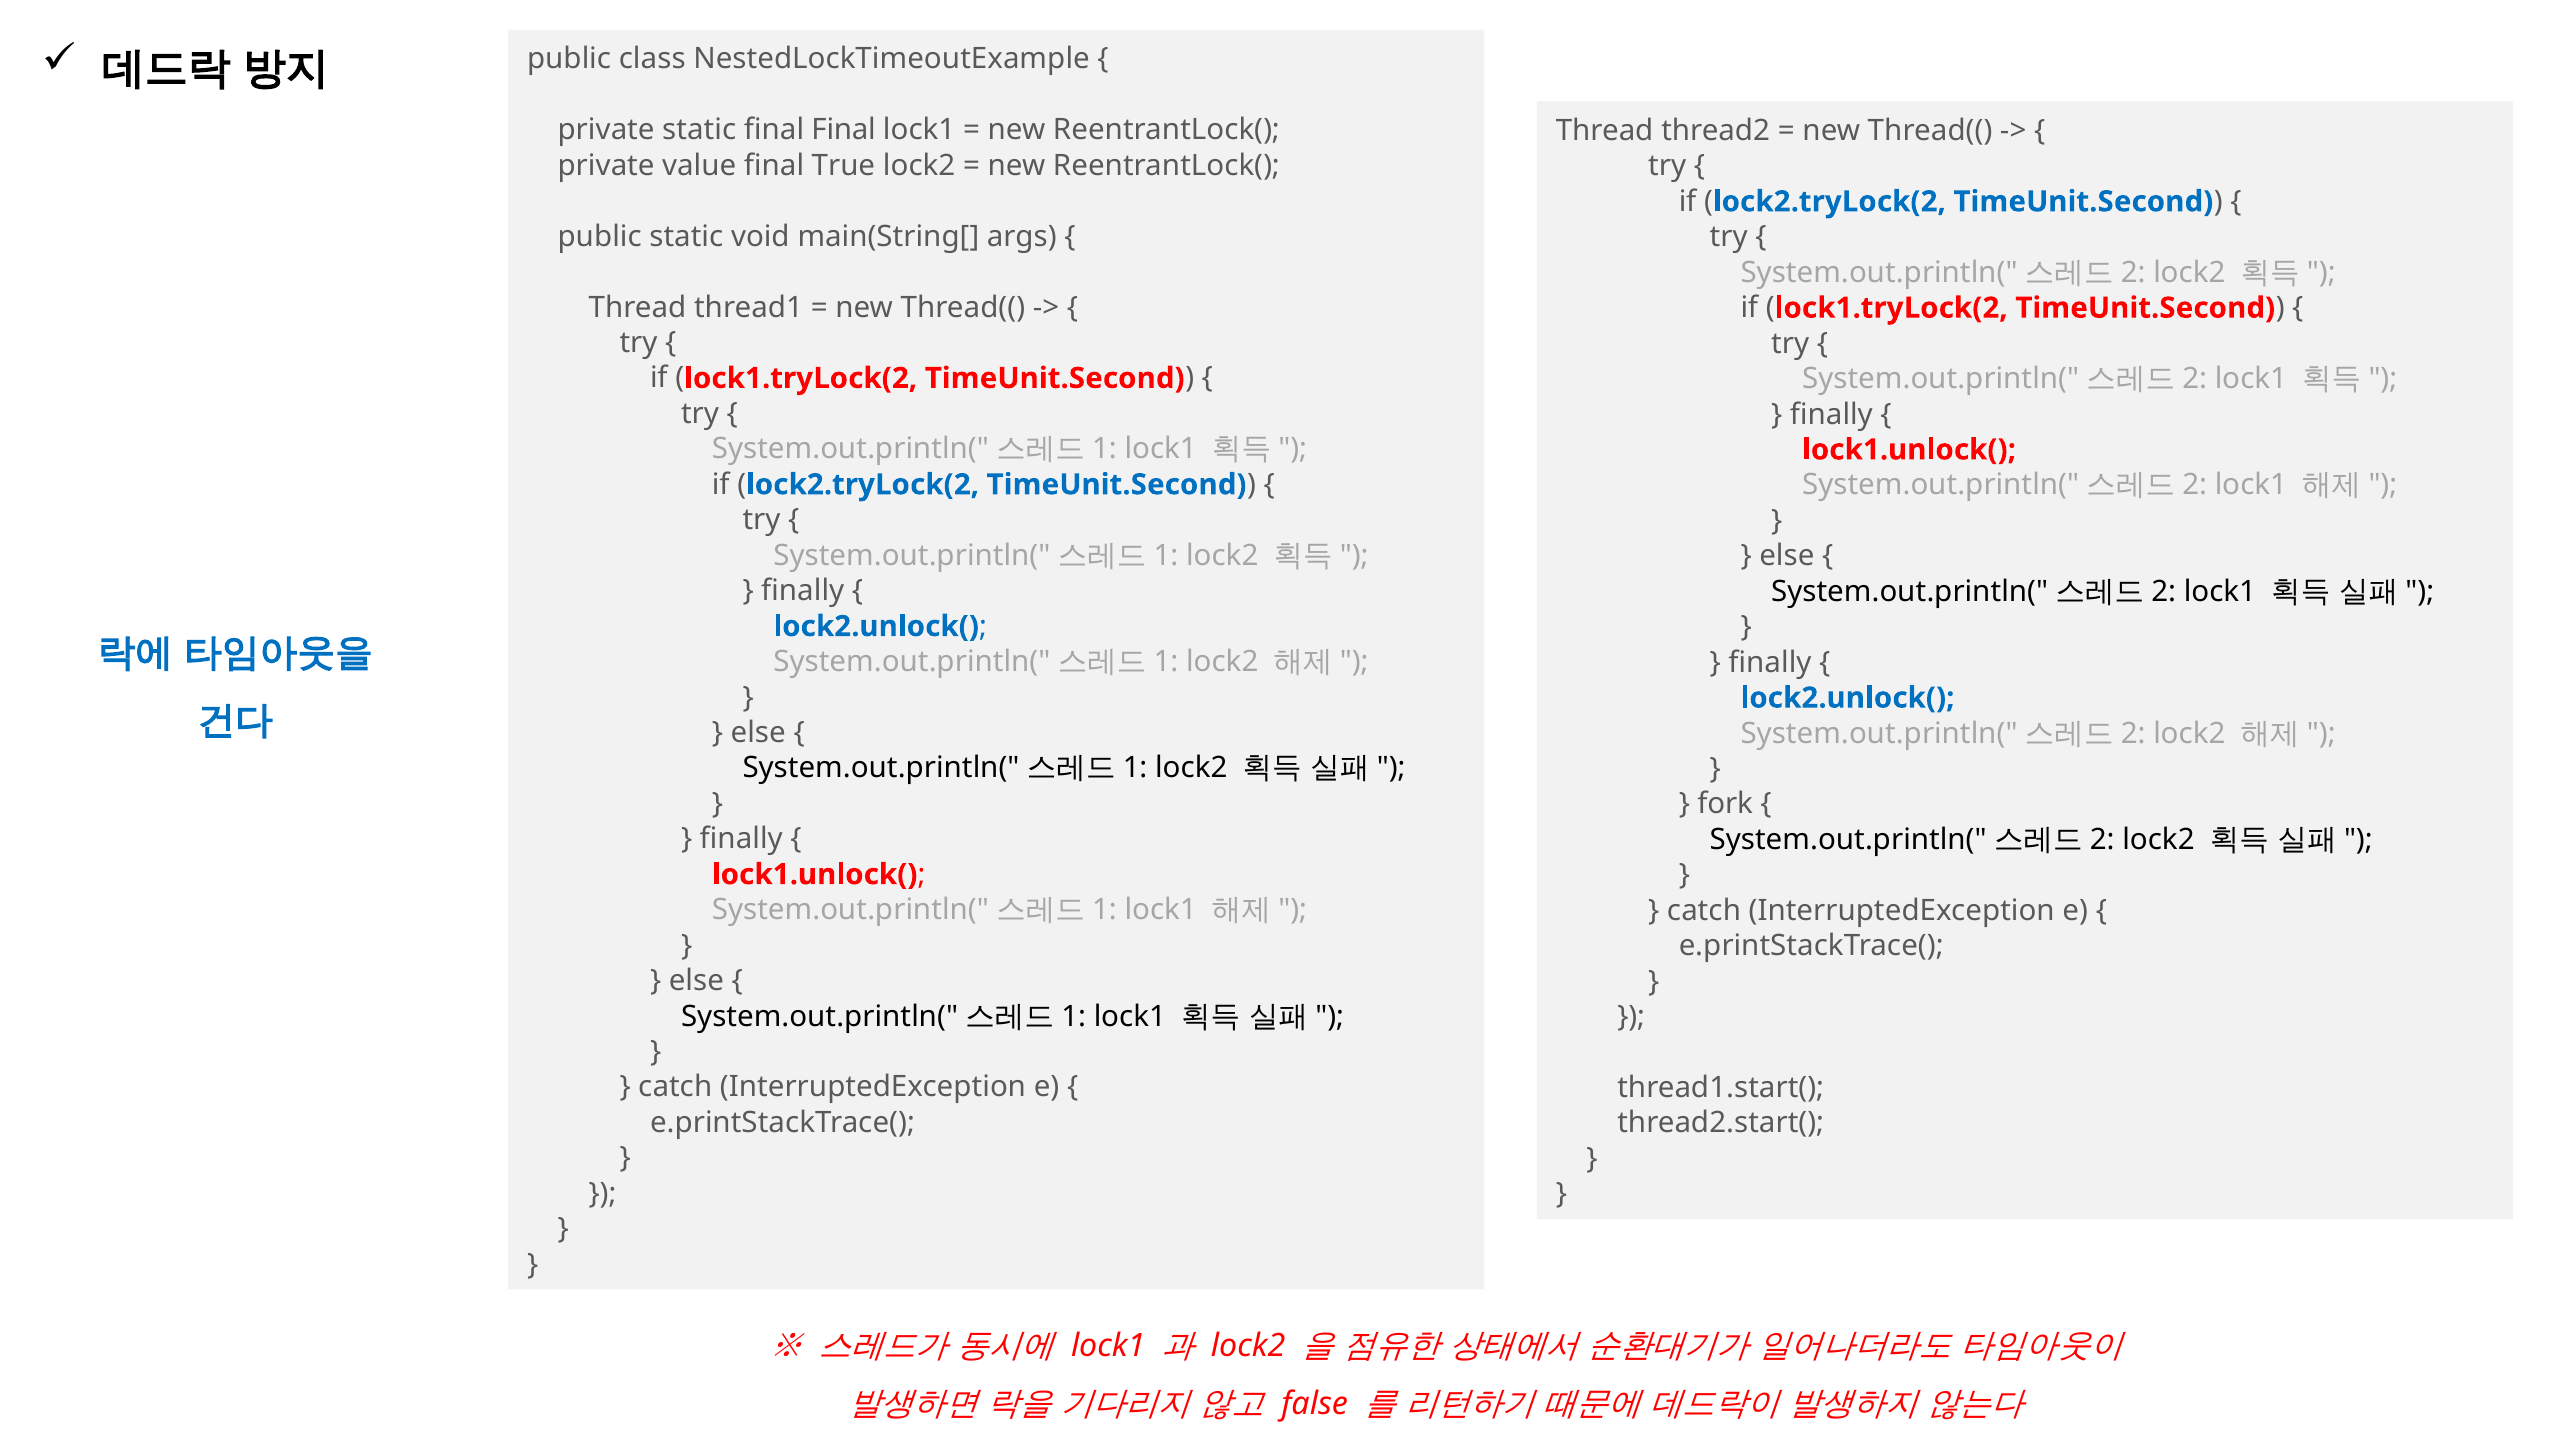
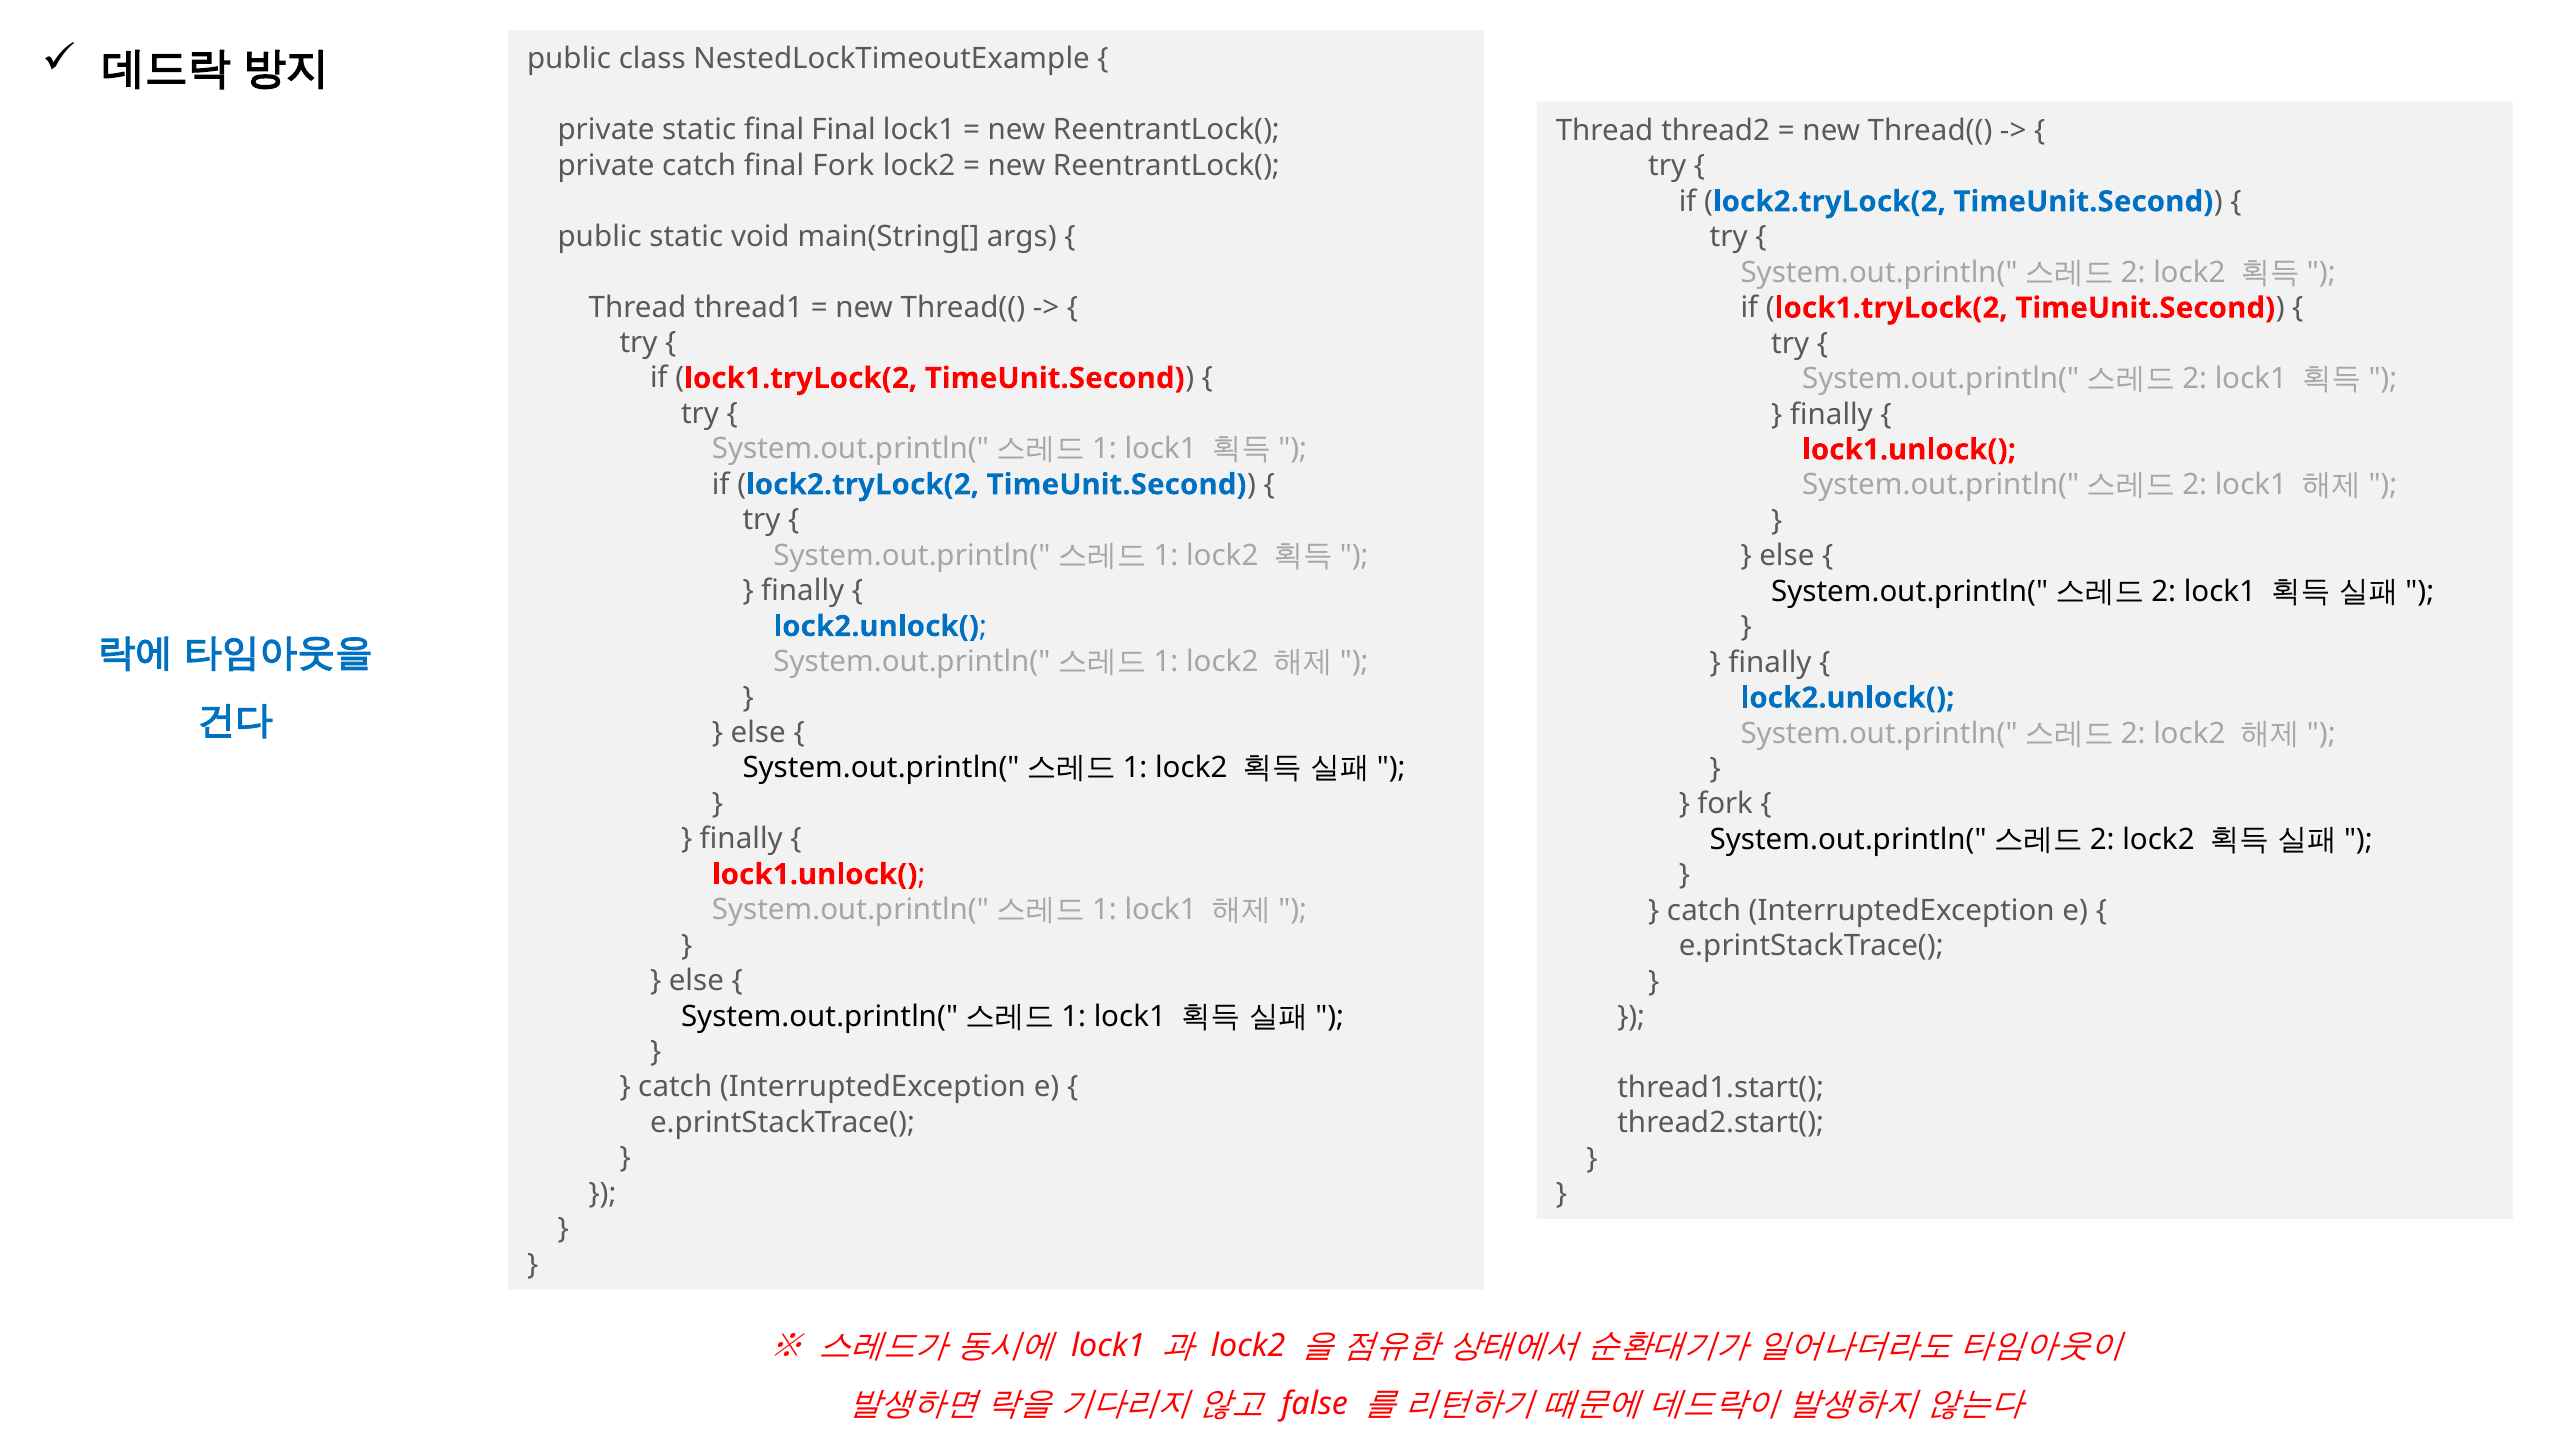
private value: value -> catch
final True: True -> Fork
